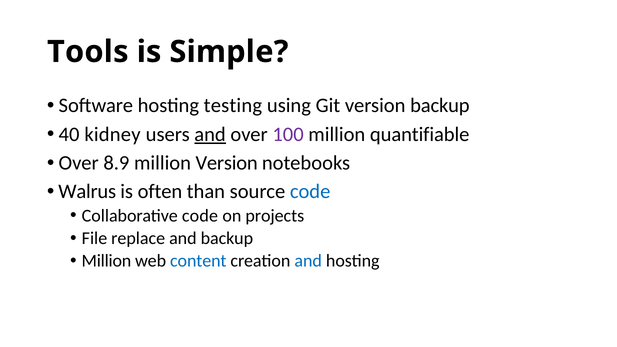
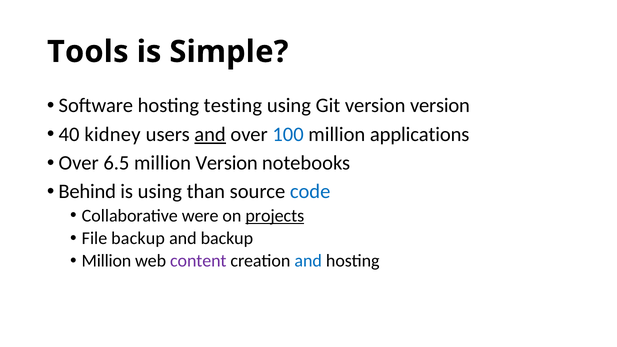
version backup: backup -> version
100 colour: purple -> blue
quantifiable: quantifiable -> applications
8.9: 8.9 -> 6.5
Walrus: Walrus -> Behind
is often: often -> using
Collaborative code: code -> were
projects underline: none -> present
File replace: replace -> backup
content colour: blue -> purple
